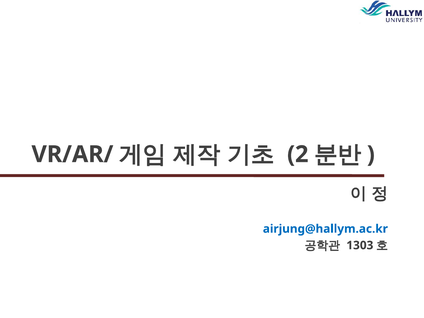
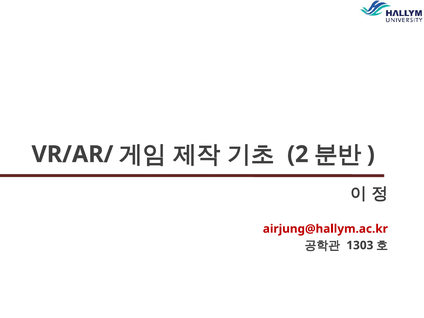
airjung@hallym.ac.kr colour: blue -> red
